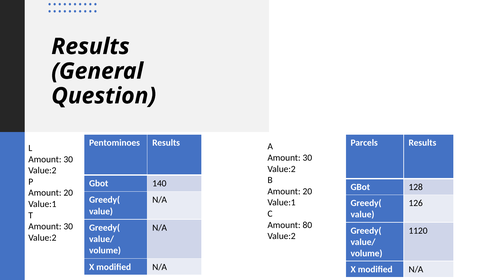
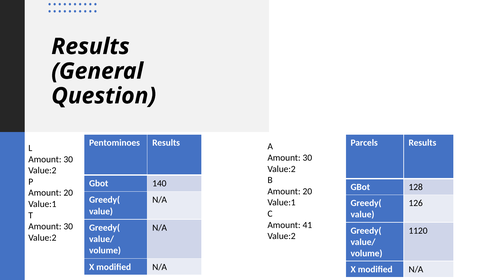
80: 80 -> 41
